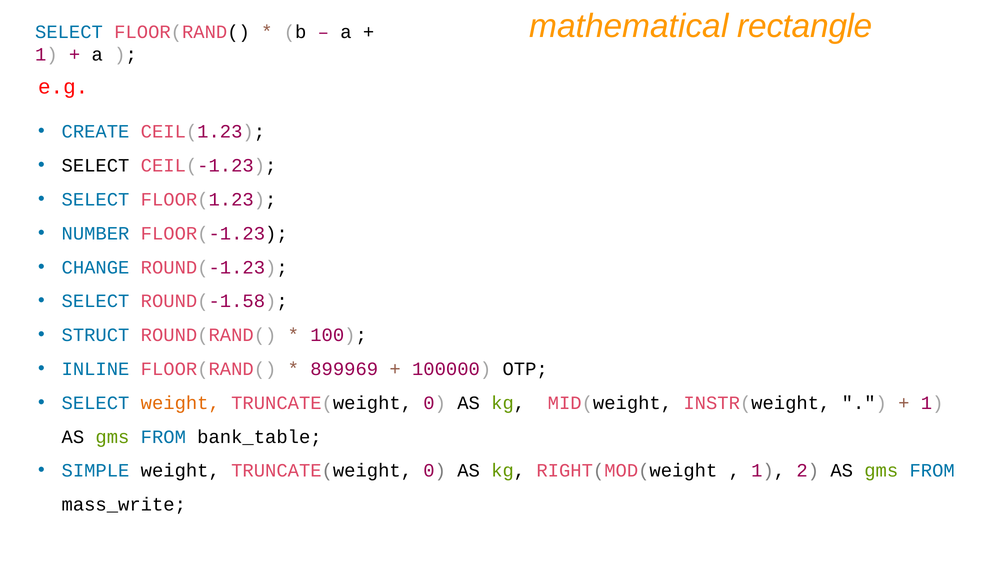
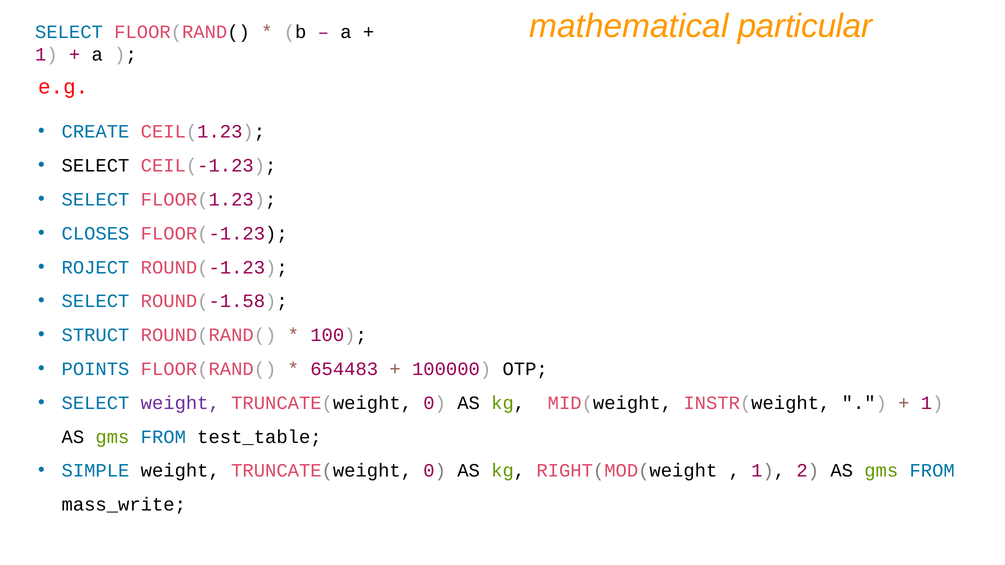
rectangle: rectangle -> particular
NUMBER: NUMBER -> CLOSES
CHANGE: CHANGE -> ROJECT
INLINE: INLINE -> POINTS
899969: 899969 -> 654483
weight at (180, 403) colour: orange -> purple
bank_table: bank_table -> test_table
